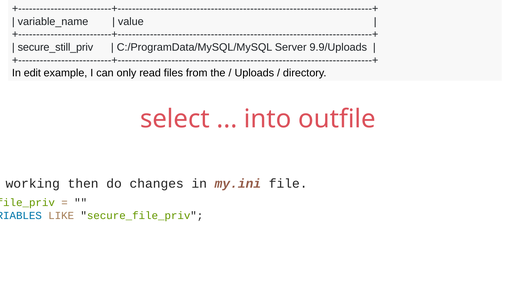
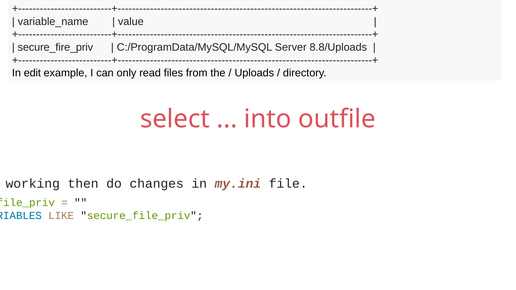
secure_still_priv: secure_still_priv -> secure_fire_priv
9.9/Uploads: 9.9/Uploads -> 8.8/Uploads
